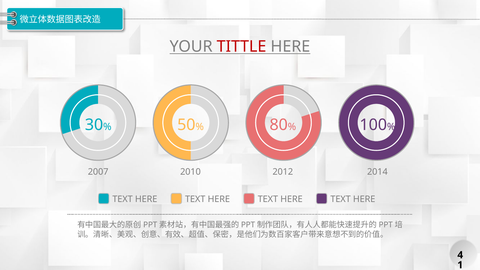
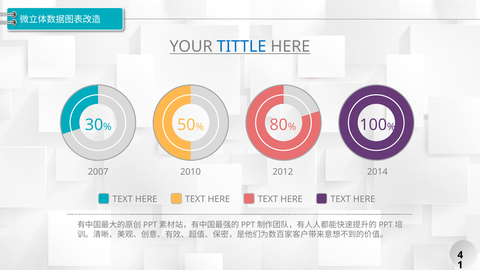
TITTLE colour: red -> blue
